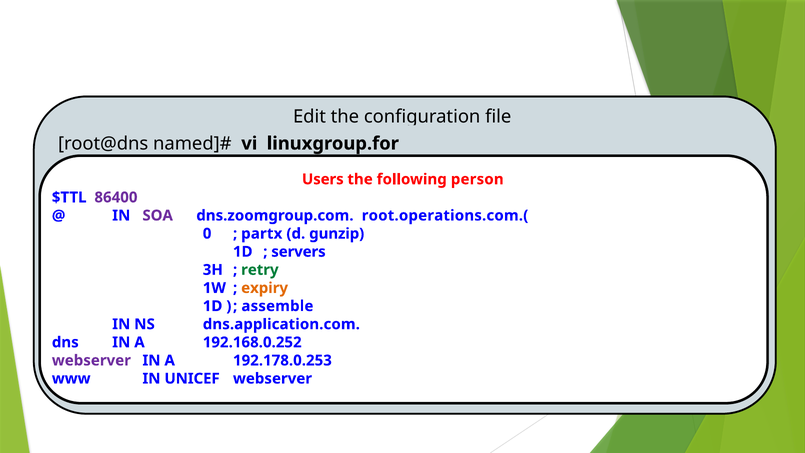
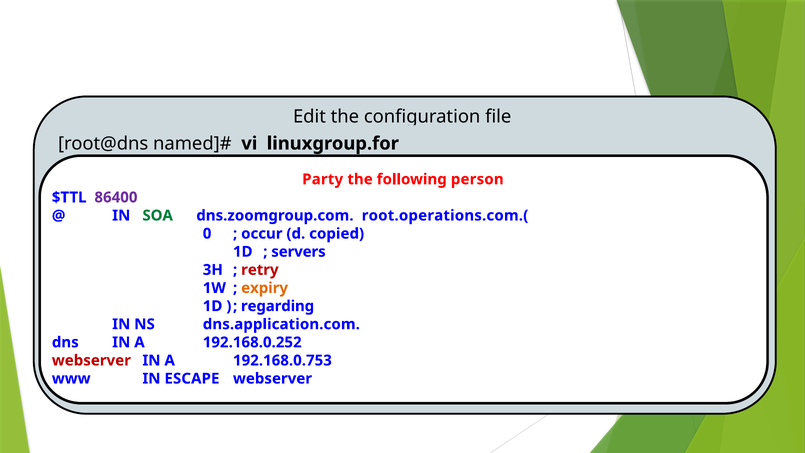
Users: Users -> Party
SOA colour: purple -> green
partx: partx -> occur
gunzip: gunzip -> copied
retry colour: green -> red
assemble: assemble -> regarding
webserver at (91, 360) colour: purple -> red
192.178.0.253: 192.178.0.253 -> 192.168.0.753
UNICEF: UNICEF -> ESCAPE
